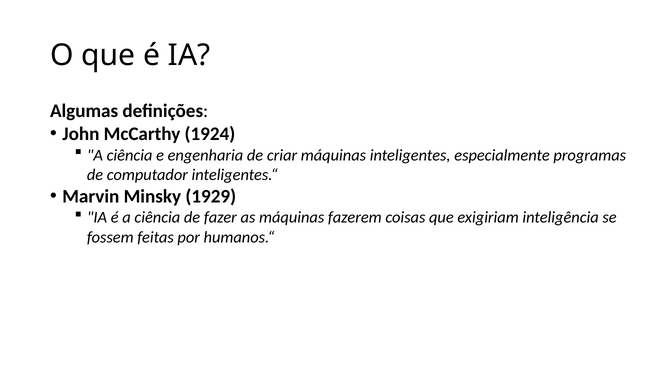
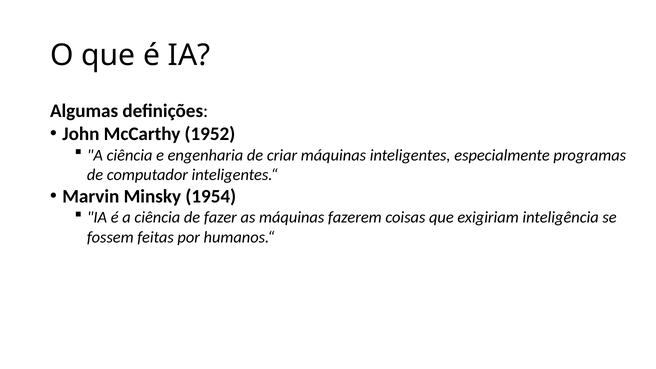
1924: 1924 -> 1952
1929: 1929 -> 1954
